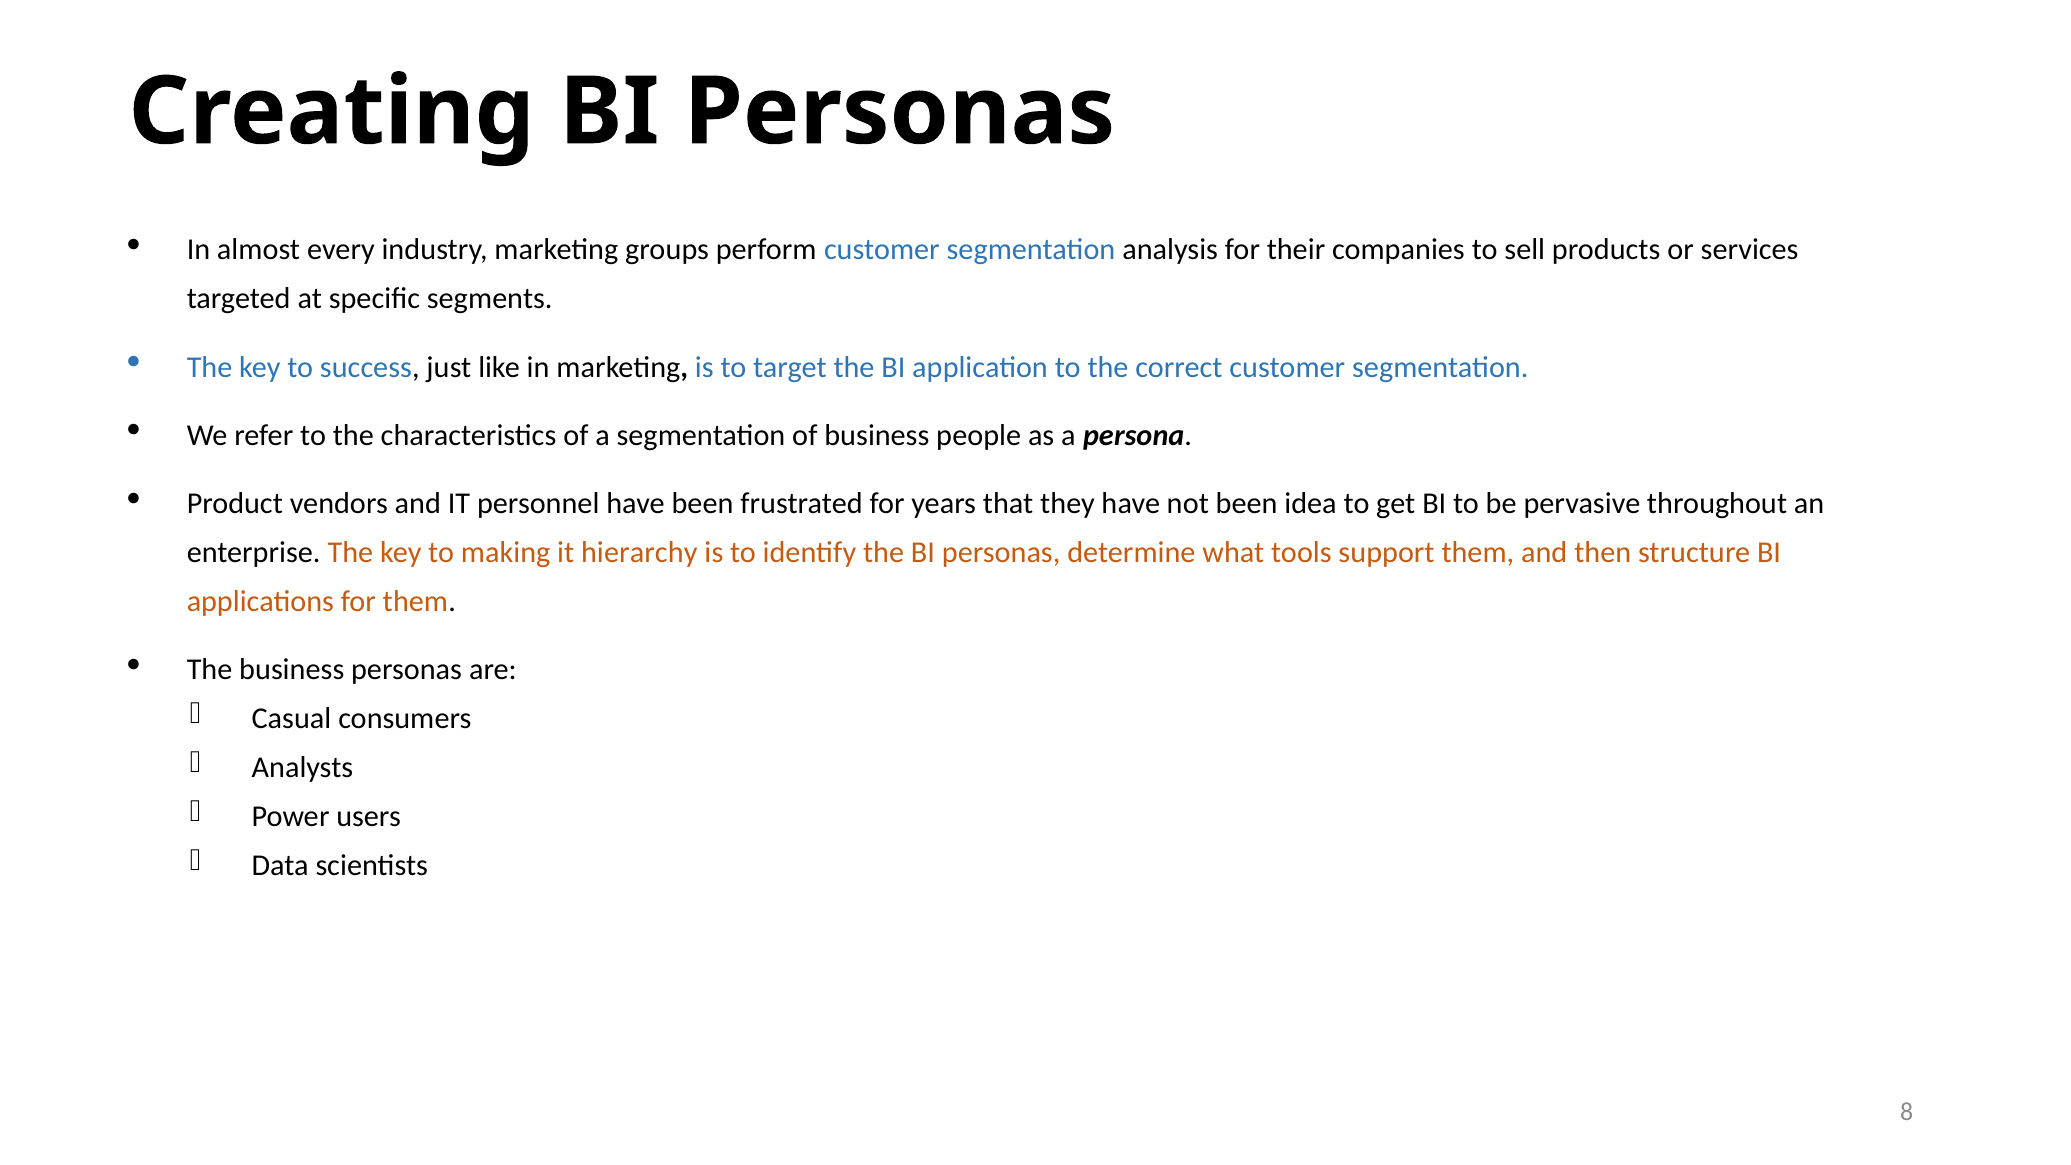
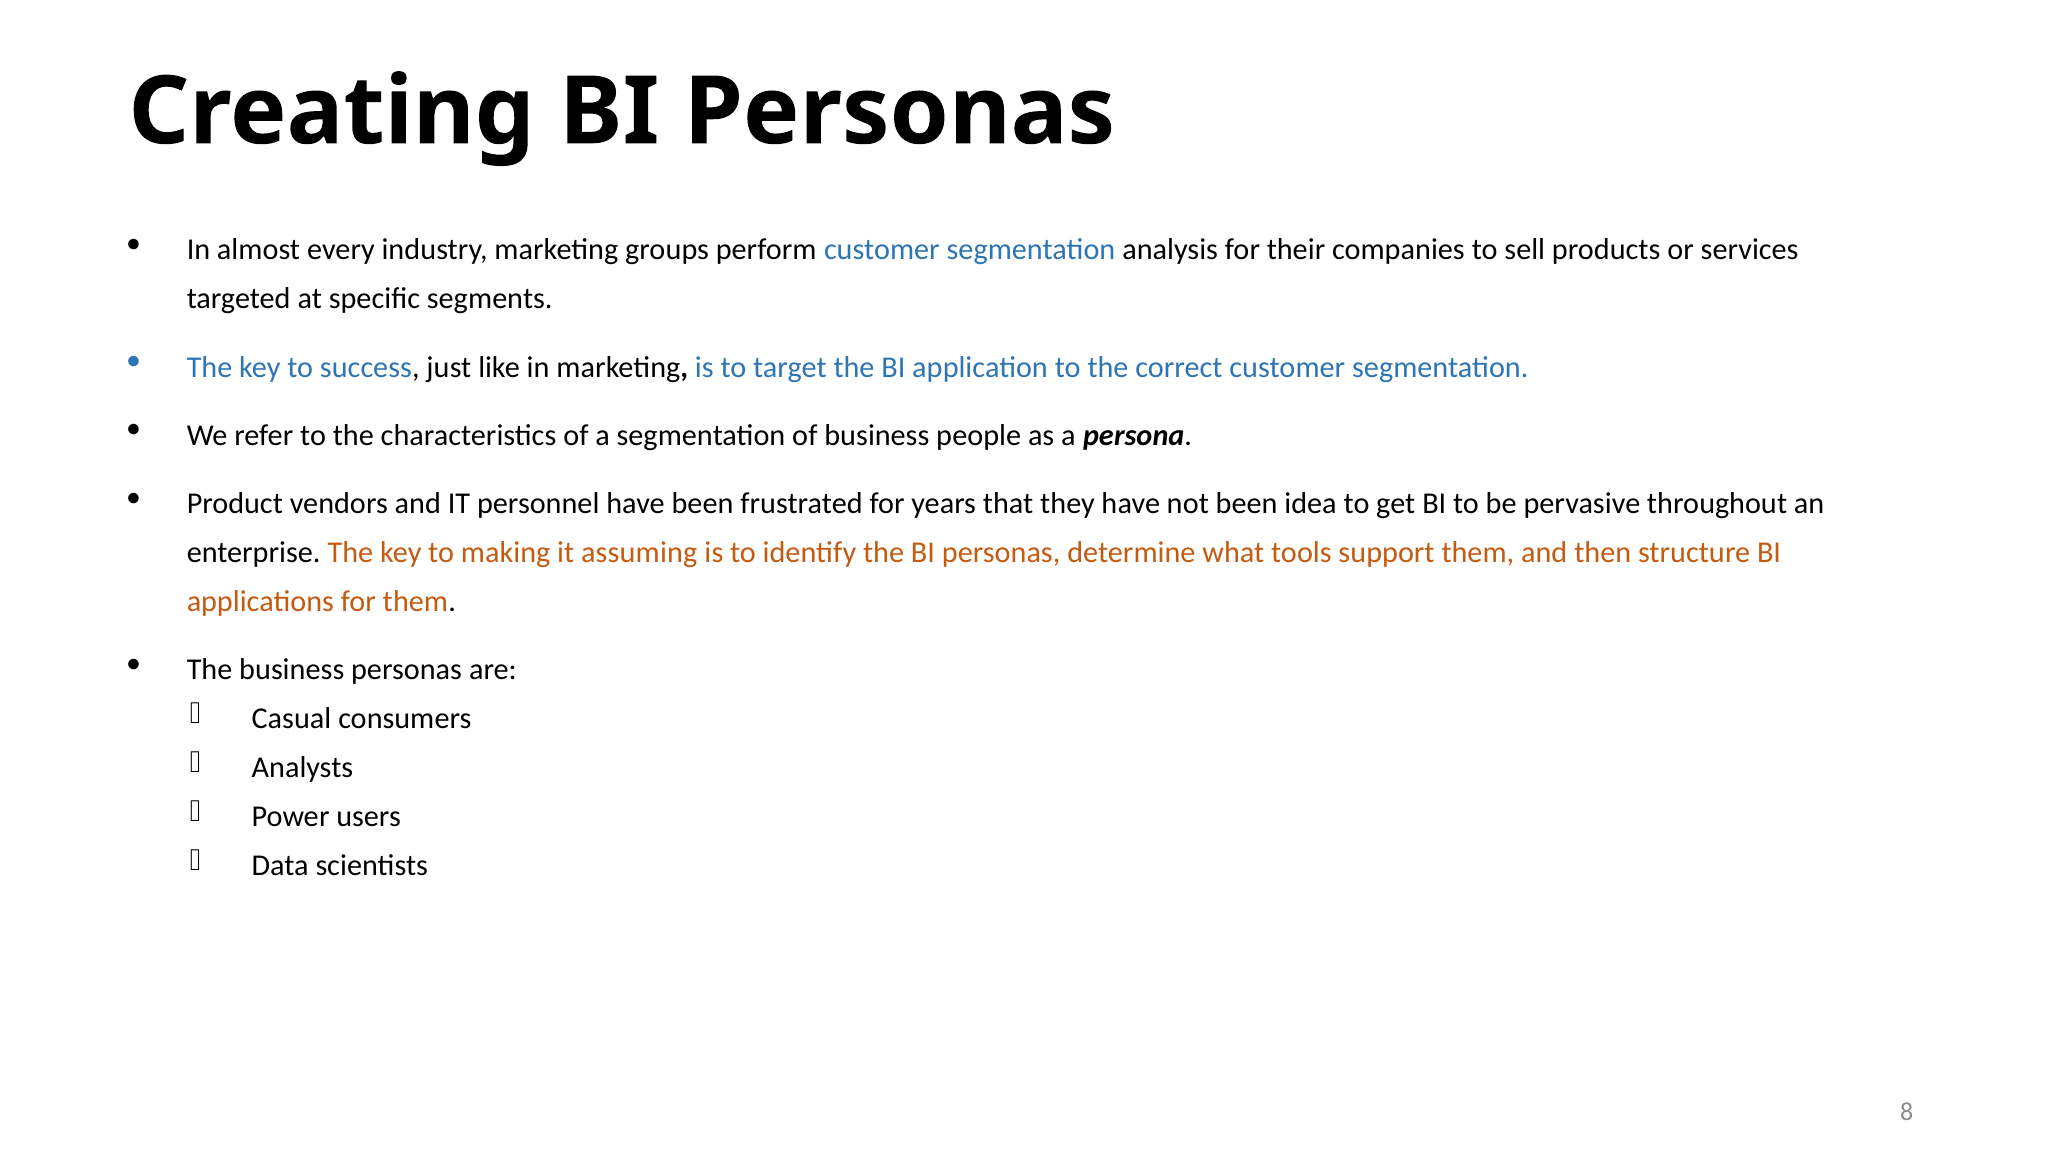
hierarchy: hierarchy -> assuming
